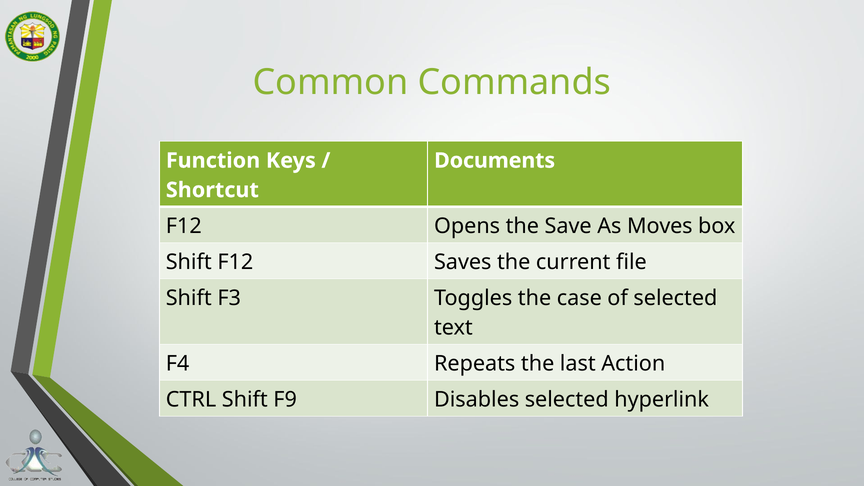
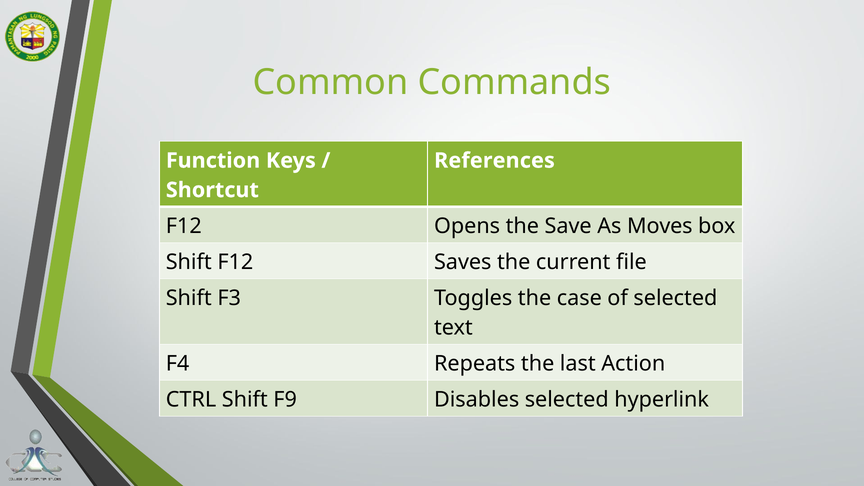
Documents: Documents -> References
